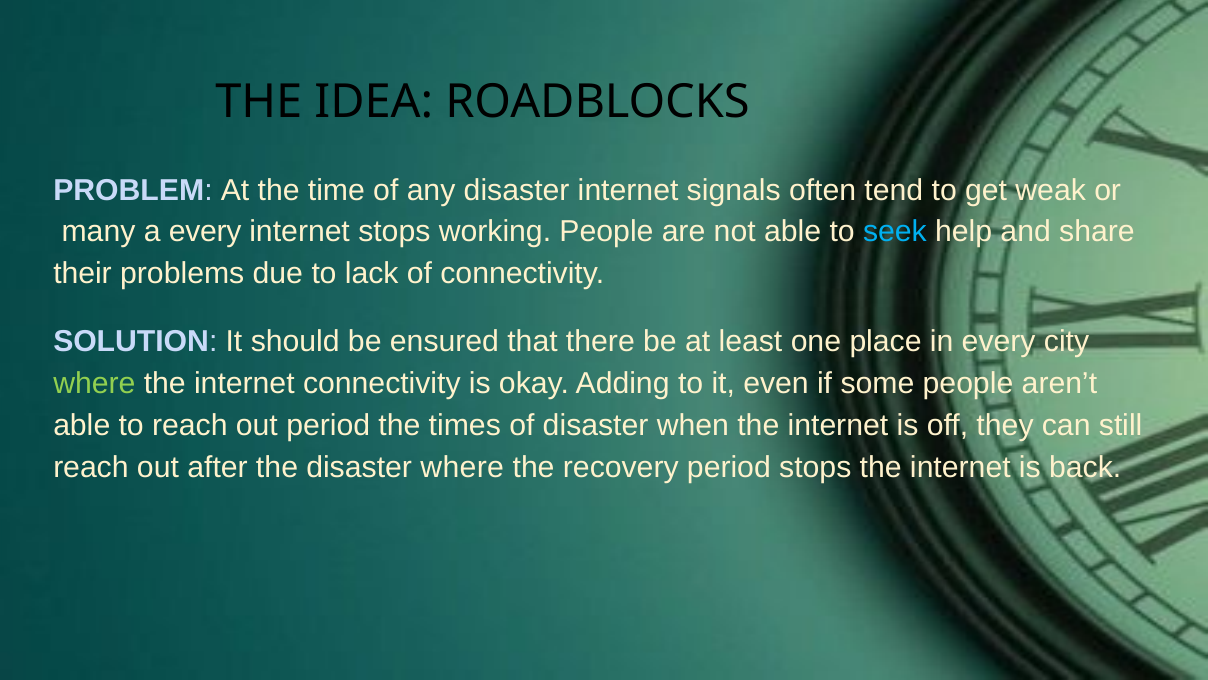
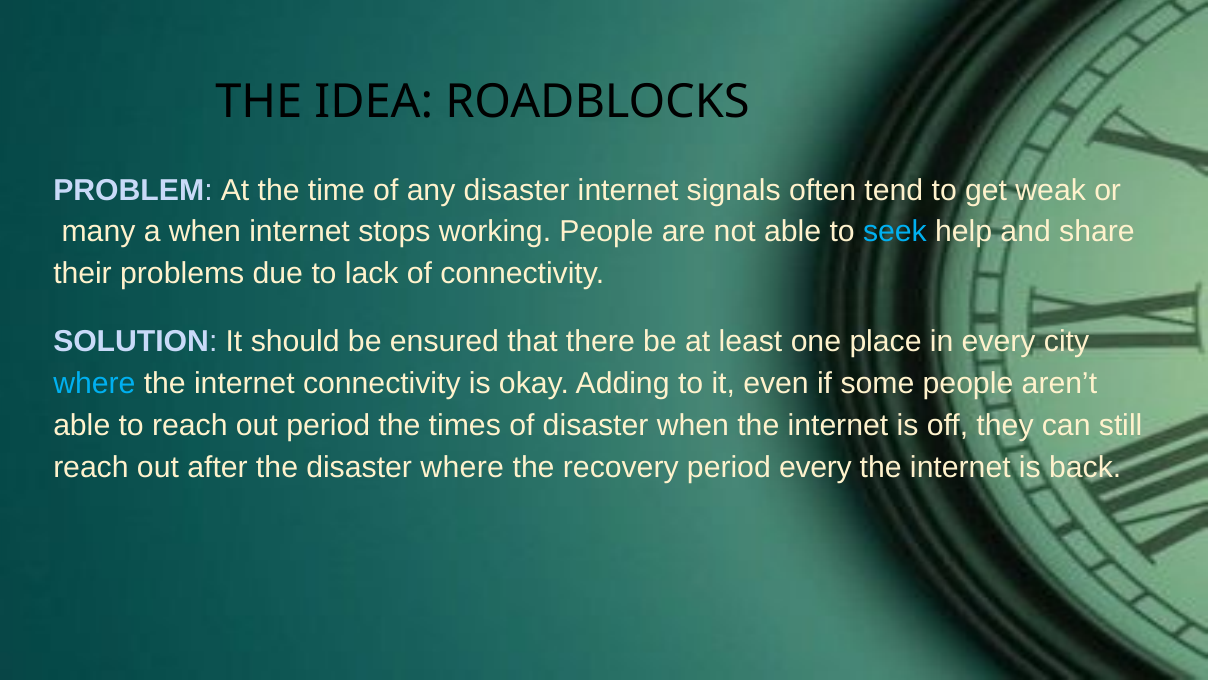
a every: every -> when
where at (94, 383) colour: light green -> light blue
period stops: stops -> every
